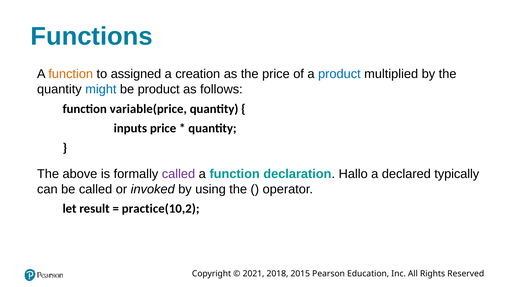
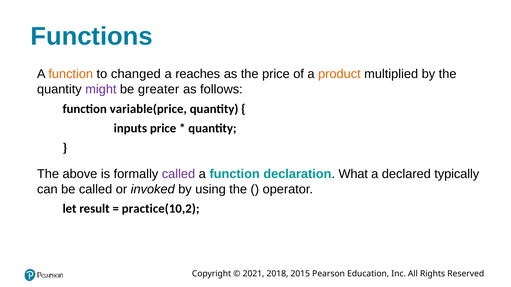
assigned: assigned -> changed
creation: creation -> reaches
product at (339, 74) colour: blue -> orange
might colour: blue -> purple
be product: product -> greater
Hallo: Hallo -> What
